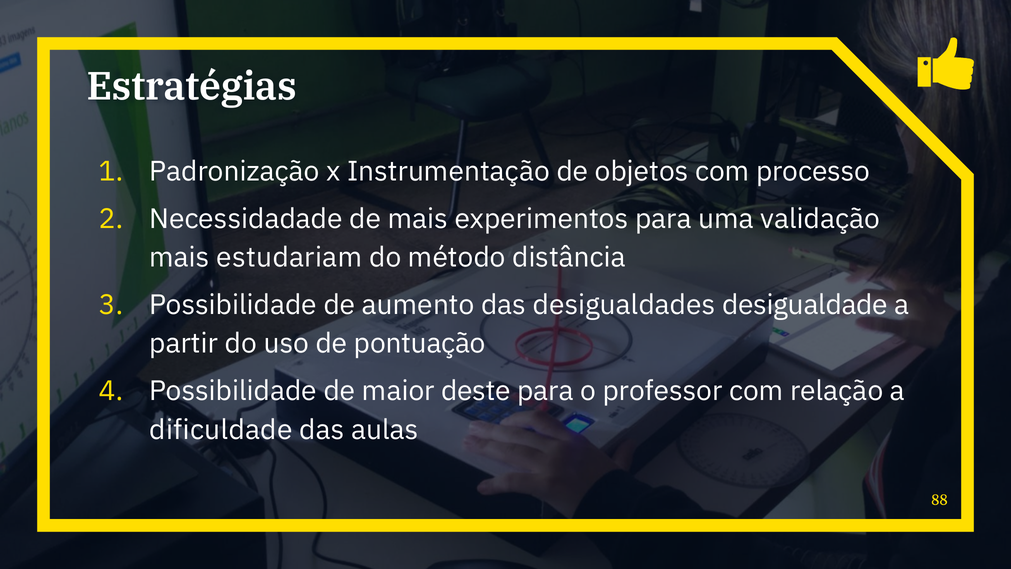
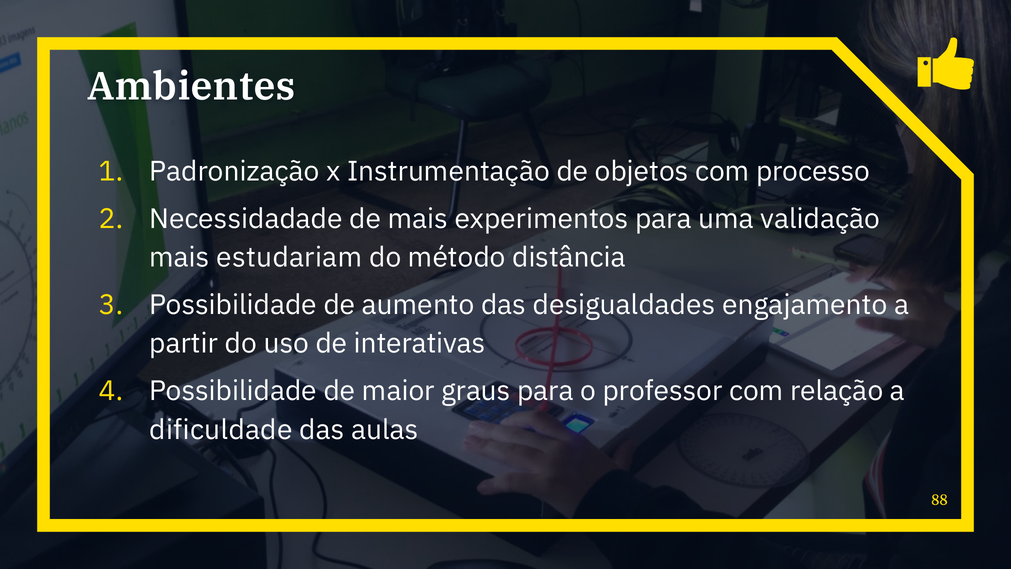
Estratégias: Estratégias -> Ambientes
desigualdade: desigualdade -> engajamento
pontuação: pontuação -> interativas
deste: deste -> graus
